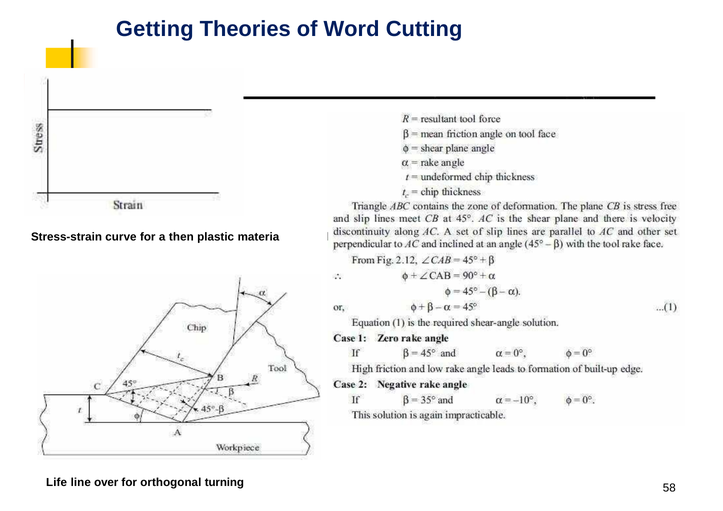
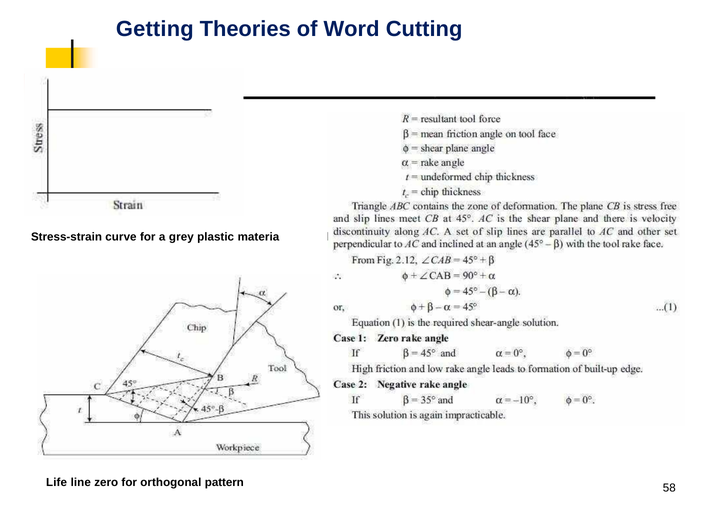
then: then -> grey
over: over -> zero
turning: turning -> pattern
